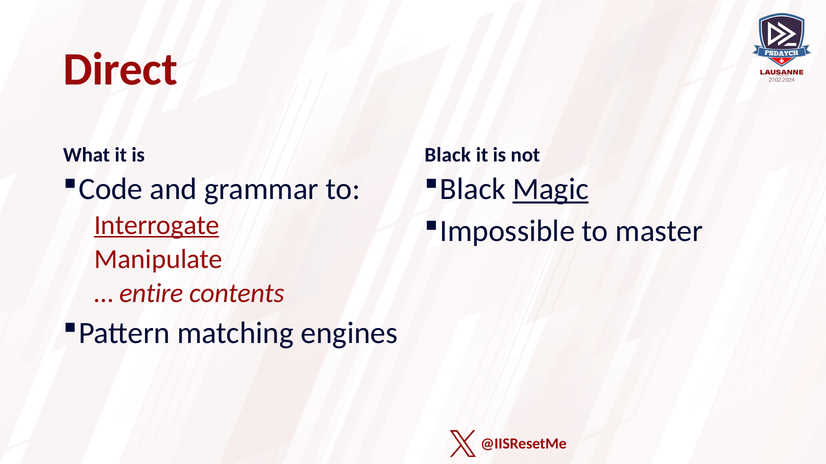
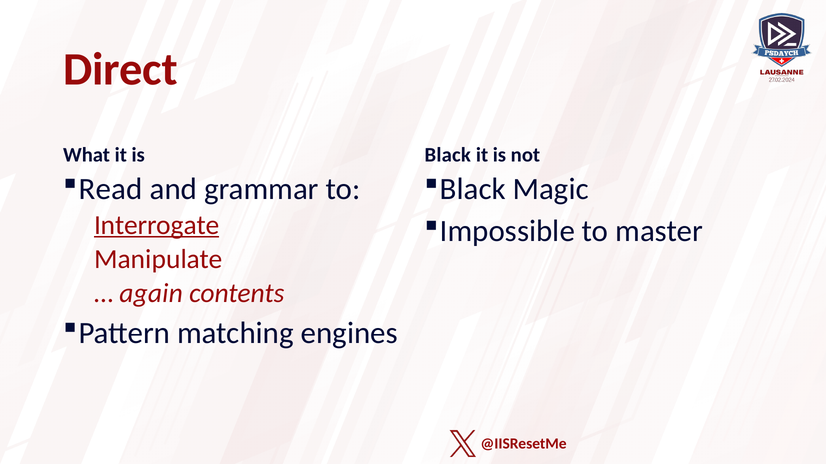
Code: Code -> Read
Magic underline: present -> none
entire: entire -> again
